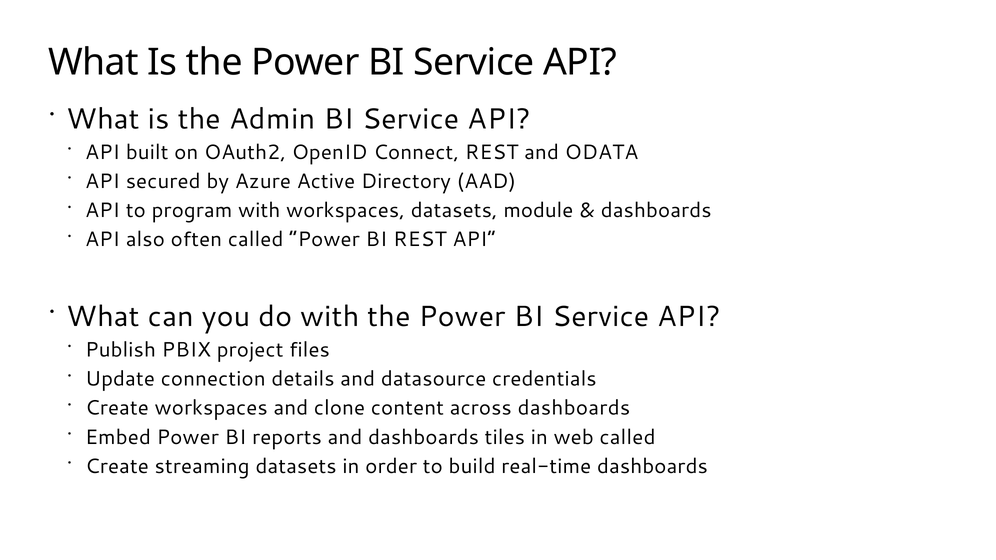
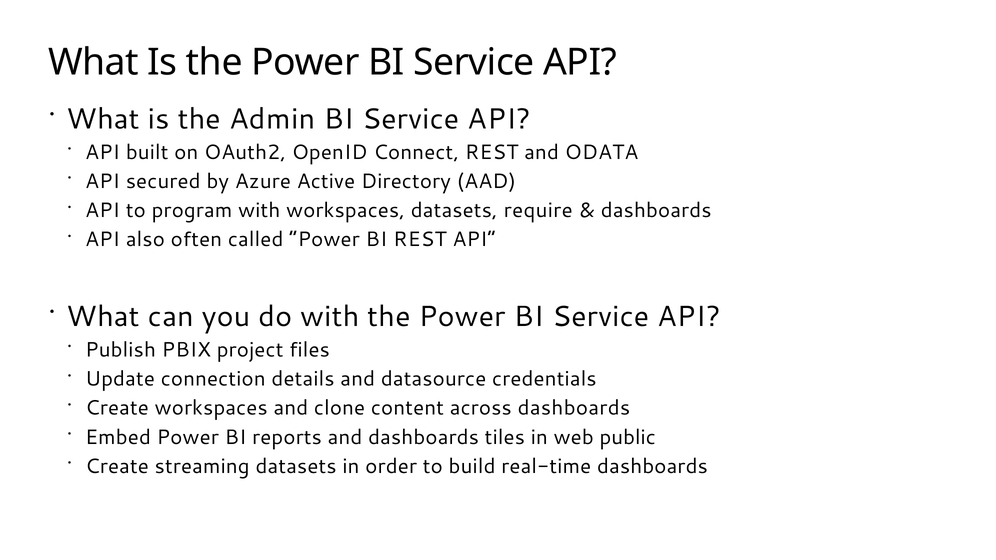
module: module -> require
web called: called -> public
